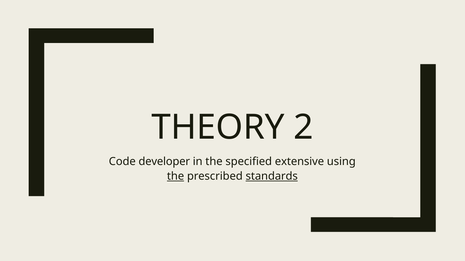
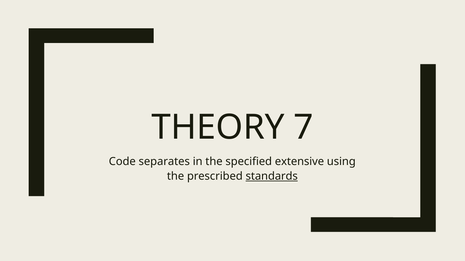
2: 2 -> 7
developer: developer -> separates
the at (176, 177) underline: present -> none
